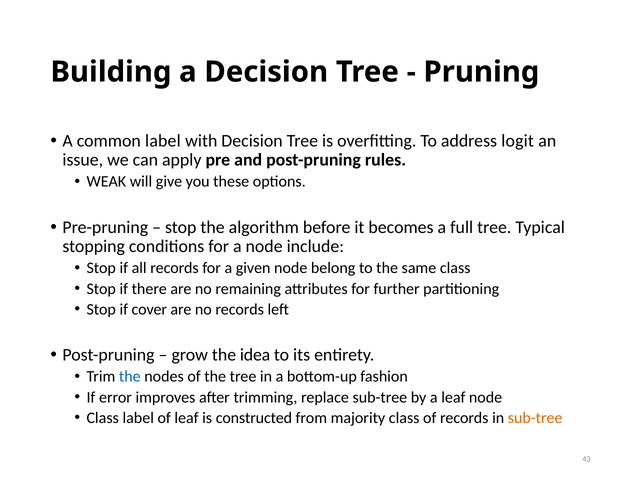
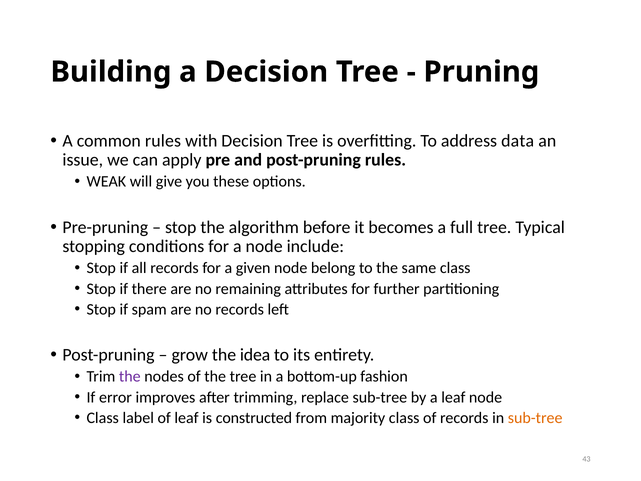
common label: label -> rules
logit: logit -> data
cover: cover -> spam
the at (130, 376) colour: blue -> purple
